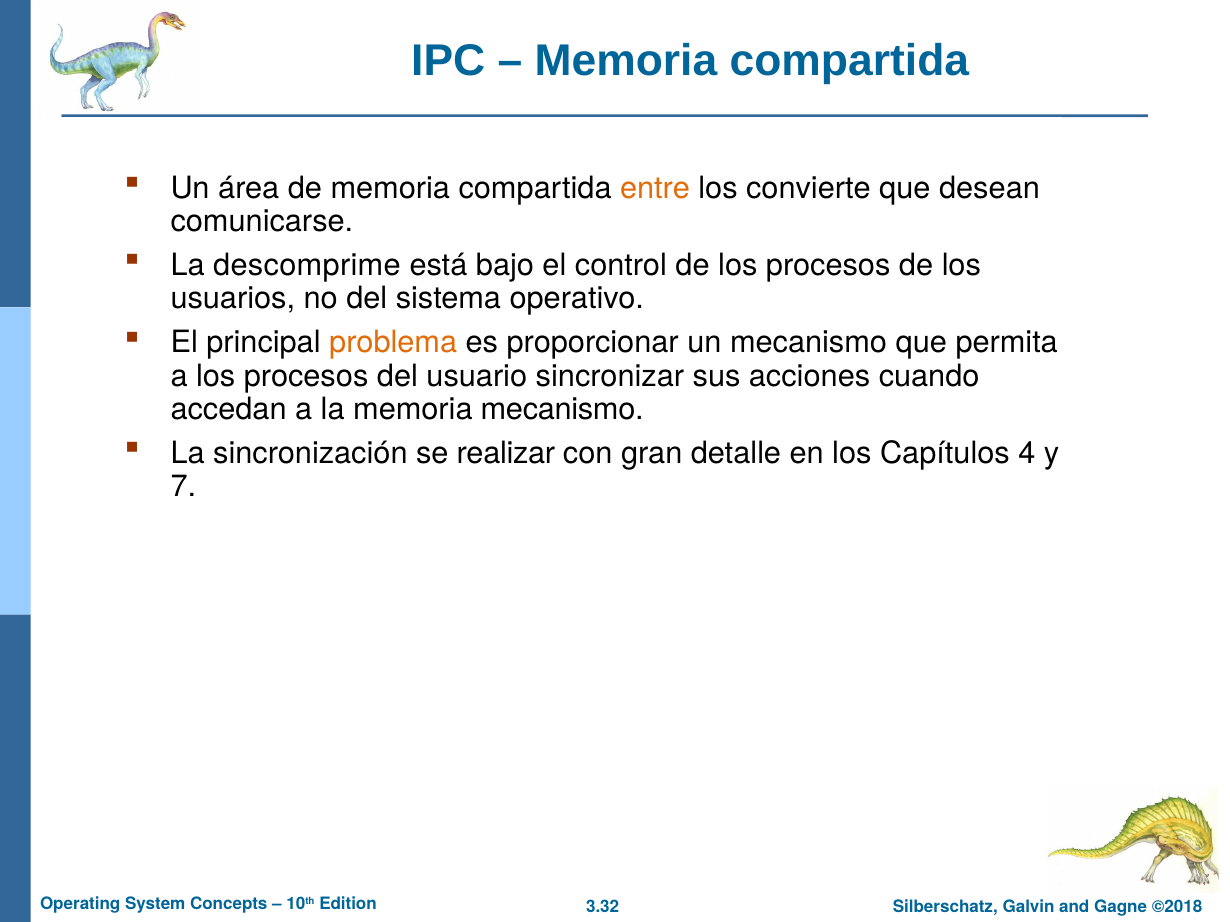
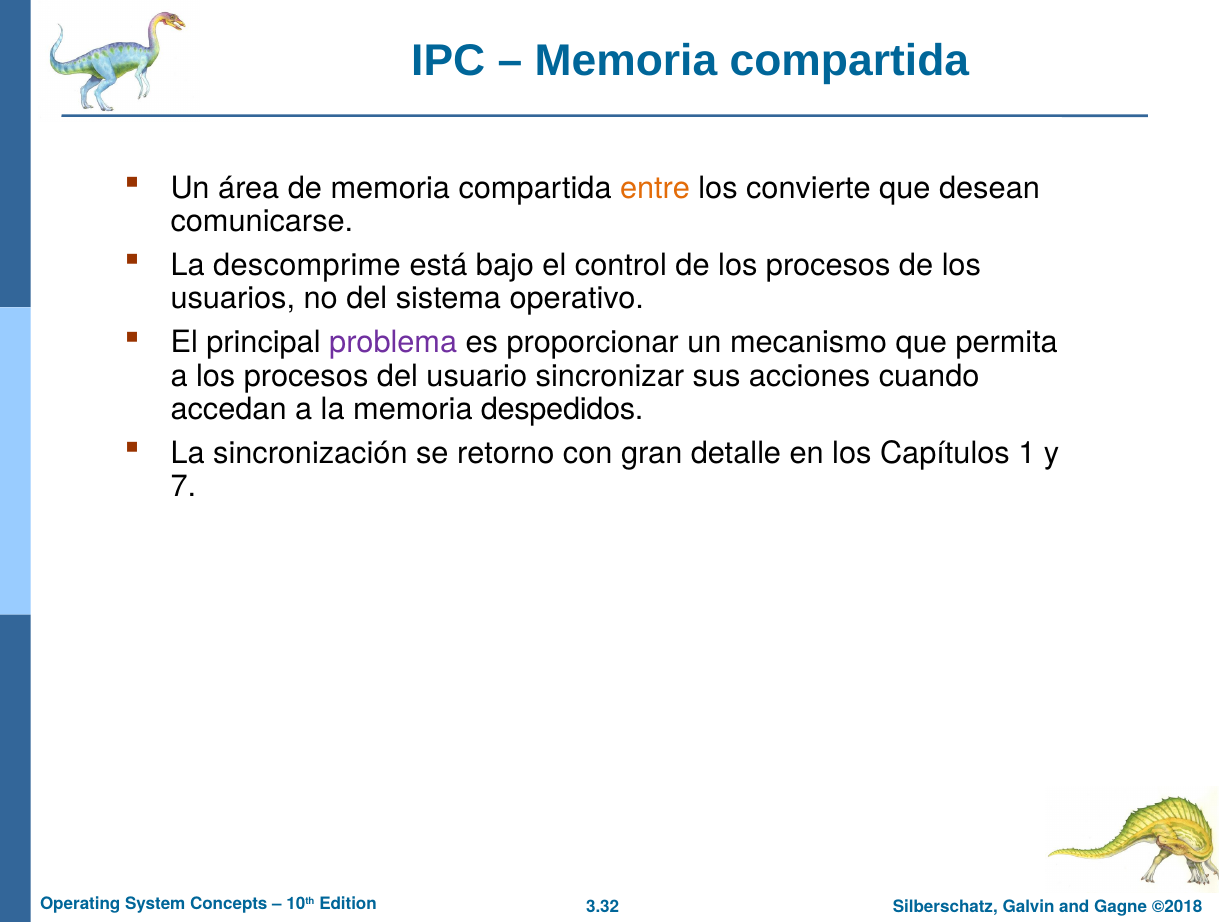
problema colour: orange -> purple
memoria mecanismo: mecanismo -> despedidos
realizar: realizar -> retorno
4: 4 -> 1
